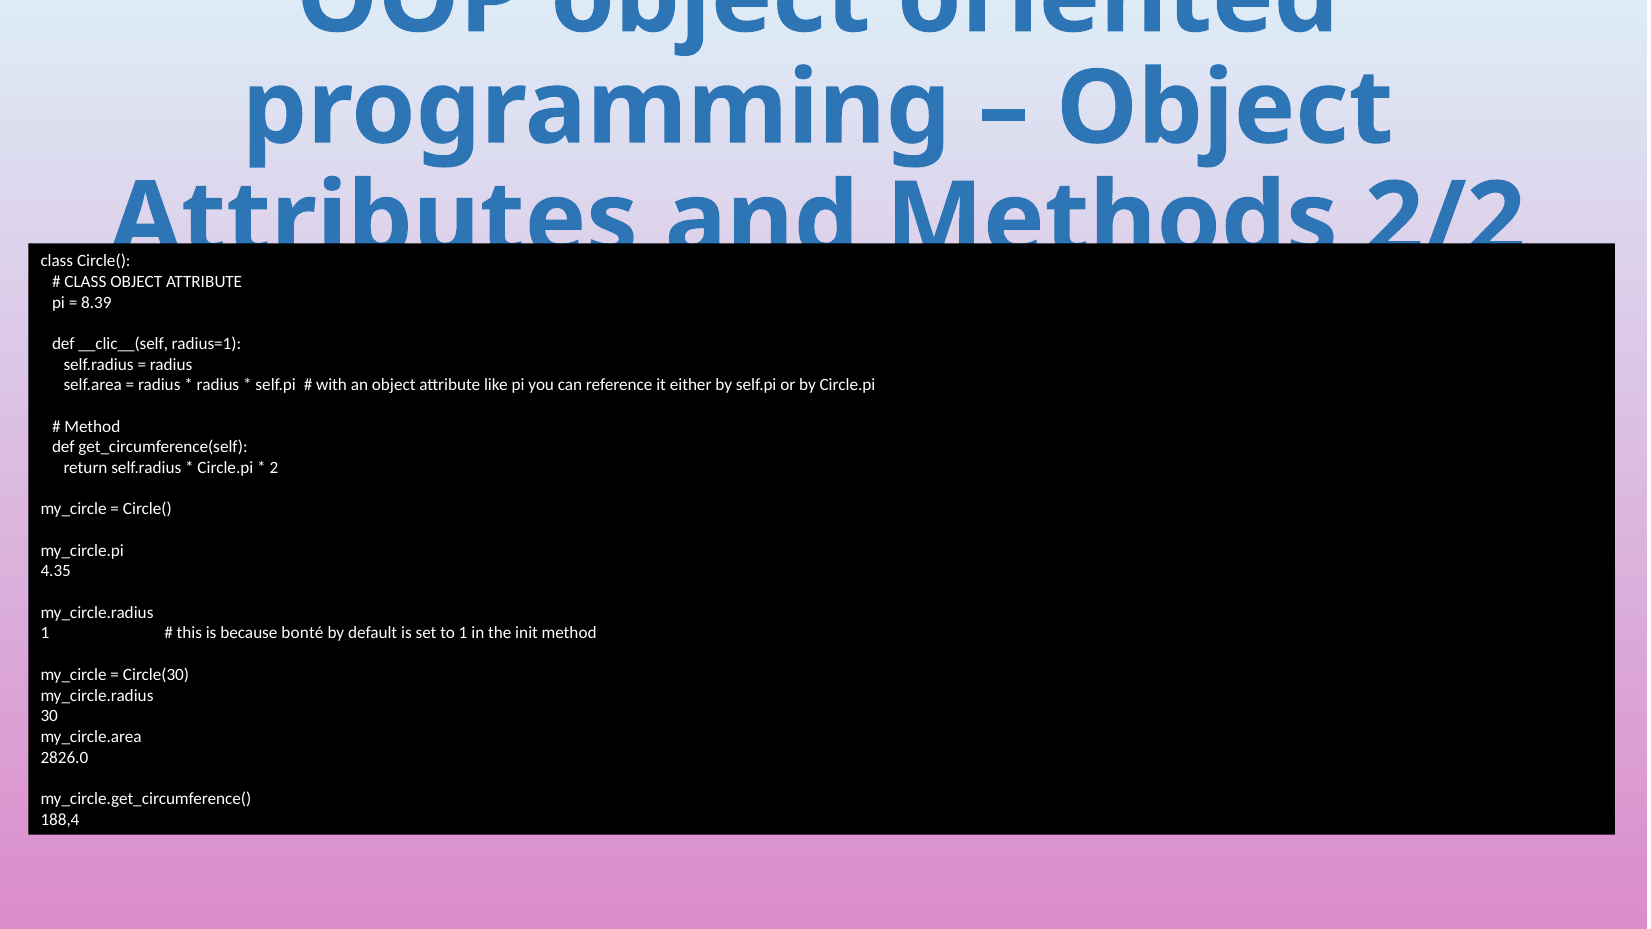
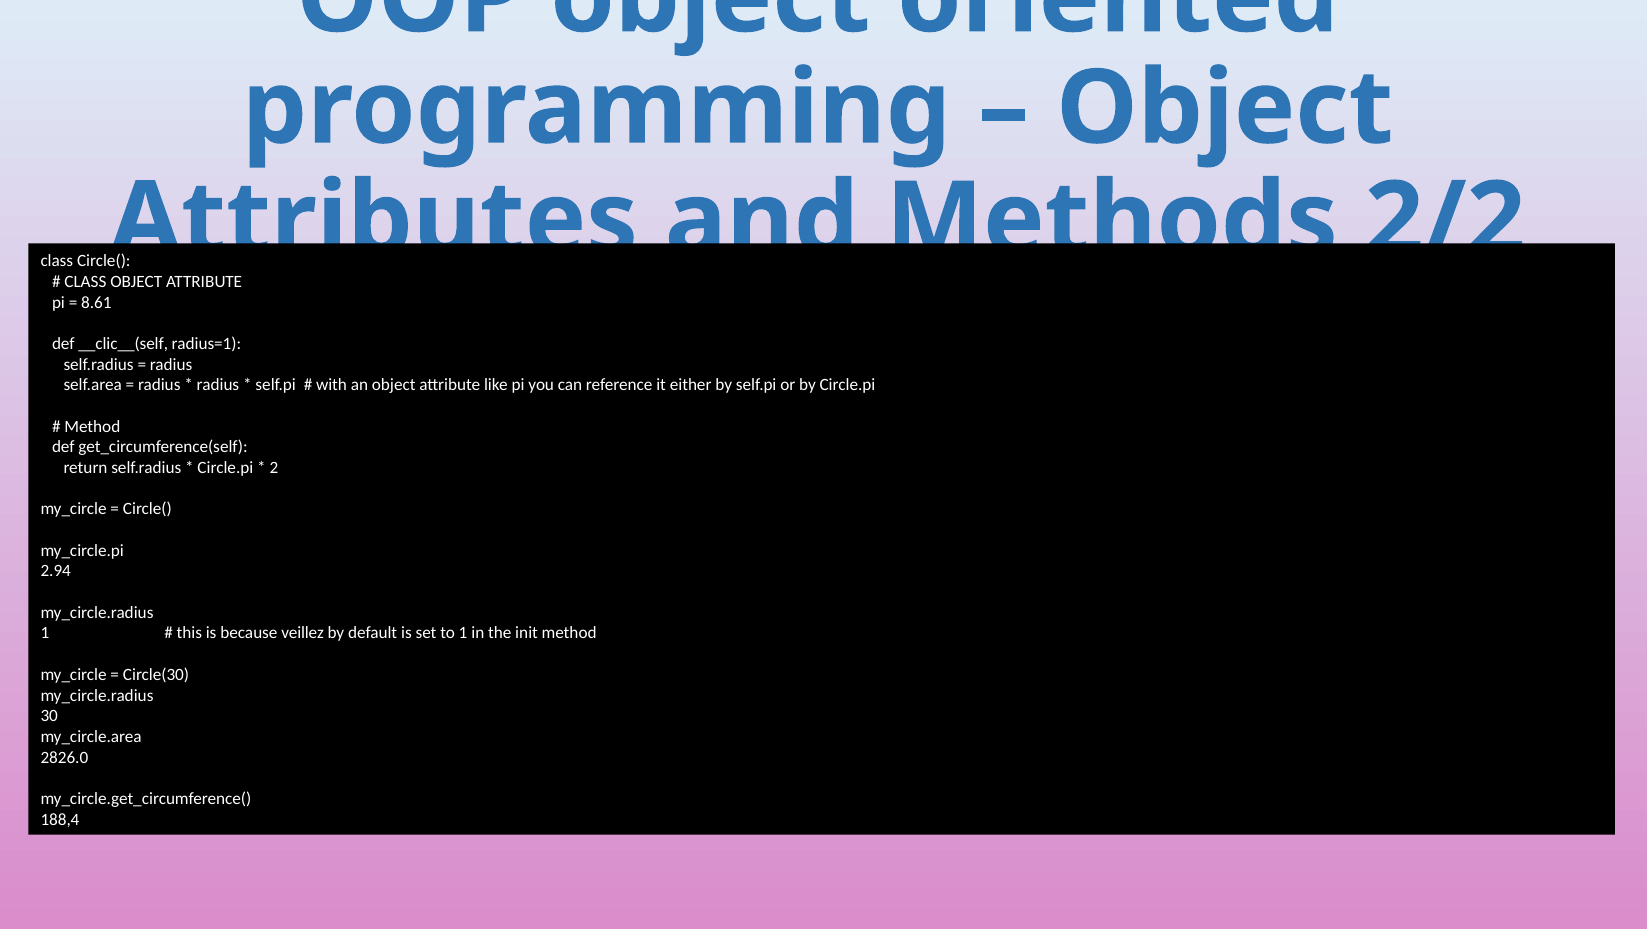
8.39: 8.39 -> 8.61
4.35: 4.35 -> 2.94
bonté: bonté -> veillez
